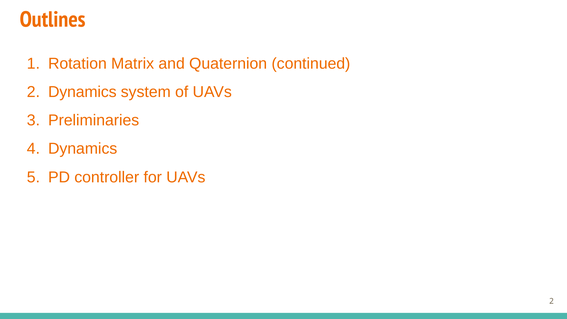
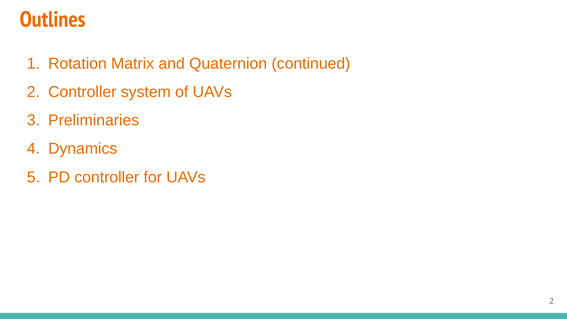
2 Dynamics: Dynamics -> Controller
